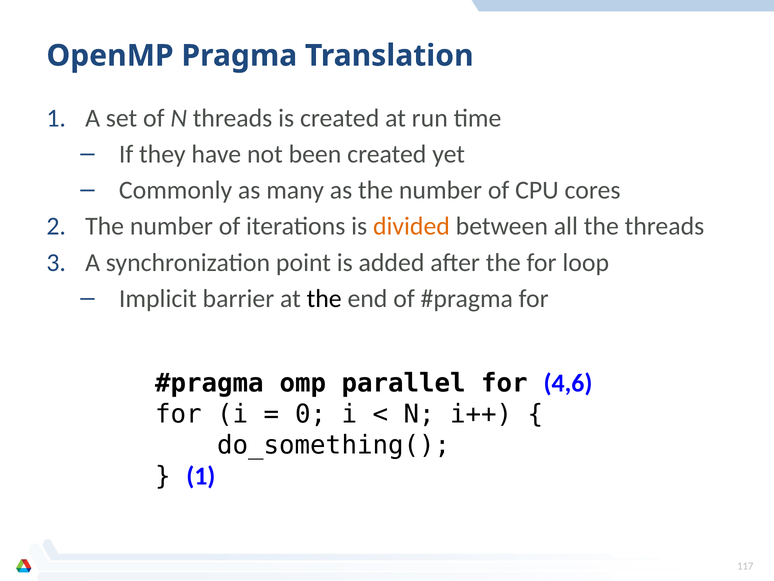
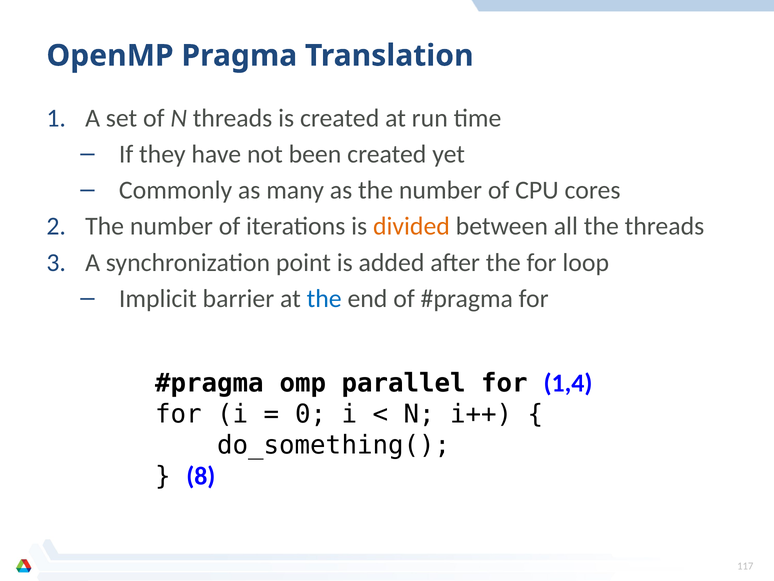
the at (324, 298) colour: black -> blue
4,6: 4,6 -> 1,4
1 at (201, 476): 1 -> 8
